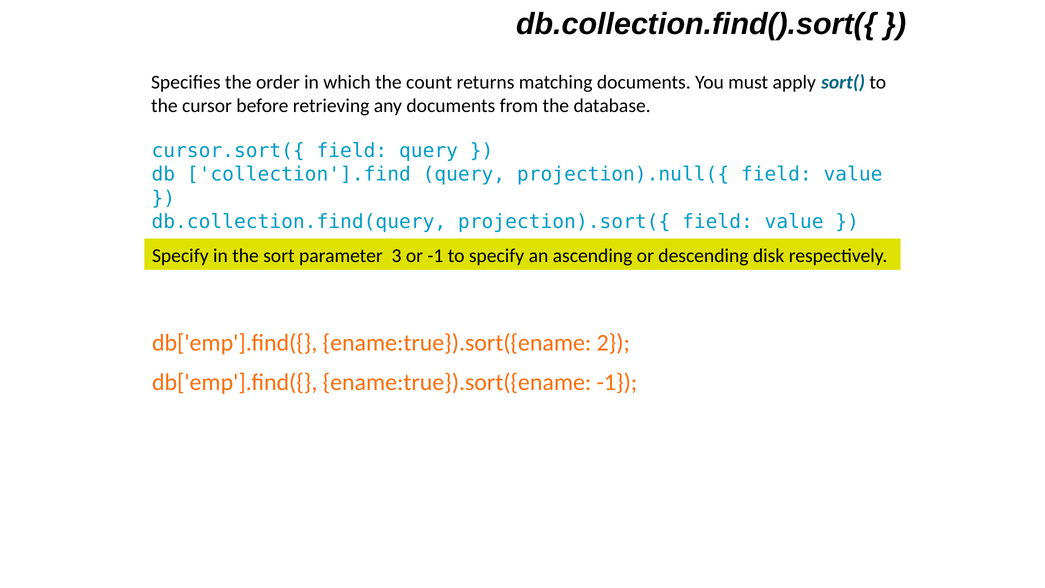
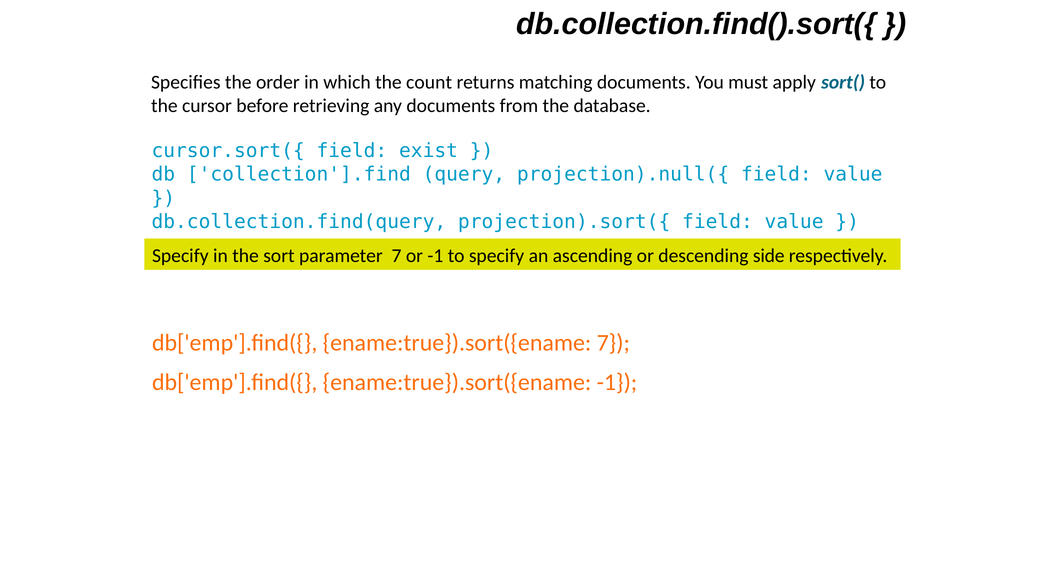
field query: query -> exist
parameter 3: 3 -> 7
disk: disk -> side
ename:true}).sort({ename 2: 2 -> 7
